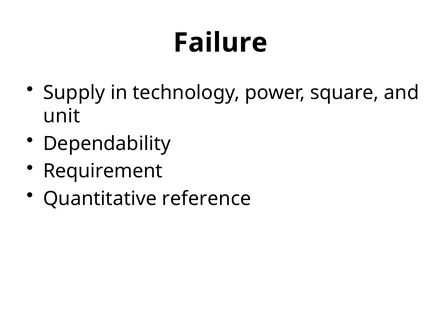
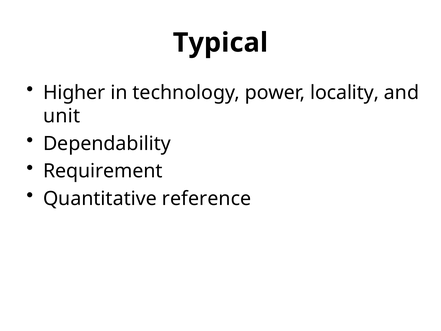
Failure: Failure -> Typical
Supply: Supply -> Higher
square: square -> locality
